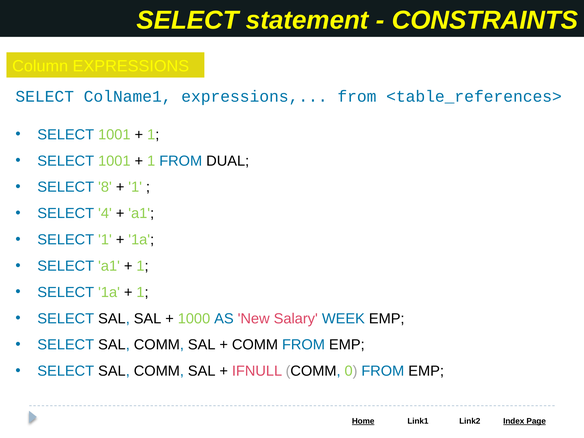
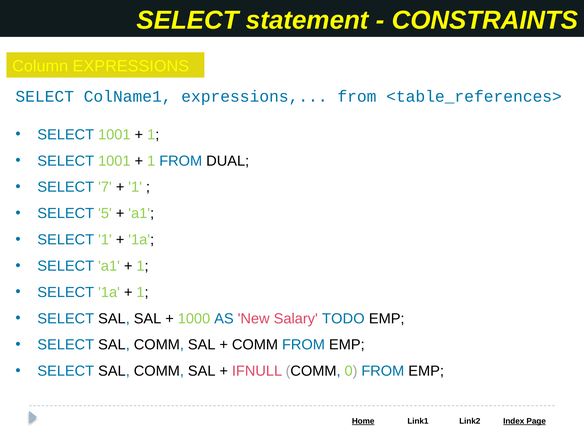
8: 8 -> 7
4: 4 -> 5
WEEK: WEEK -> TODO
